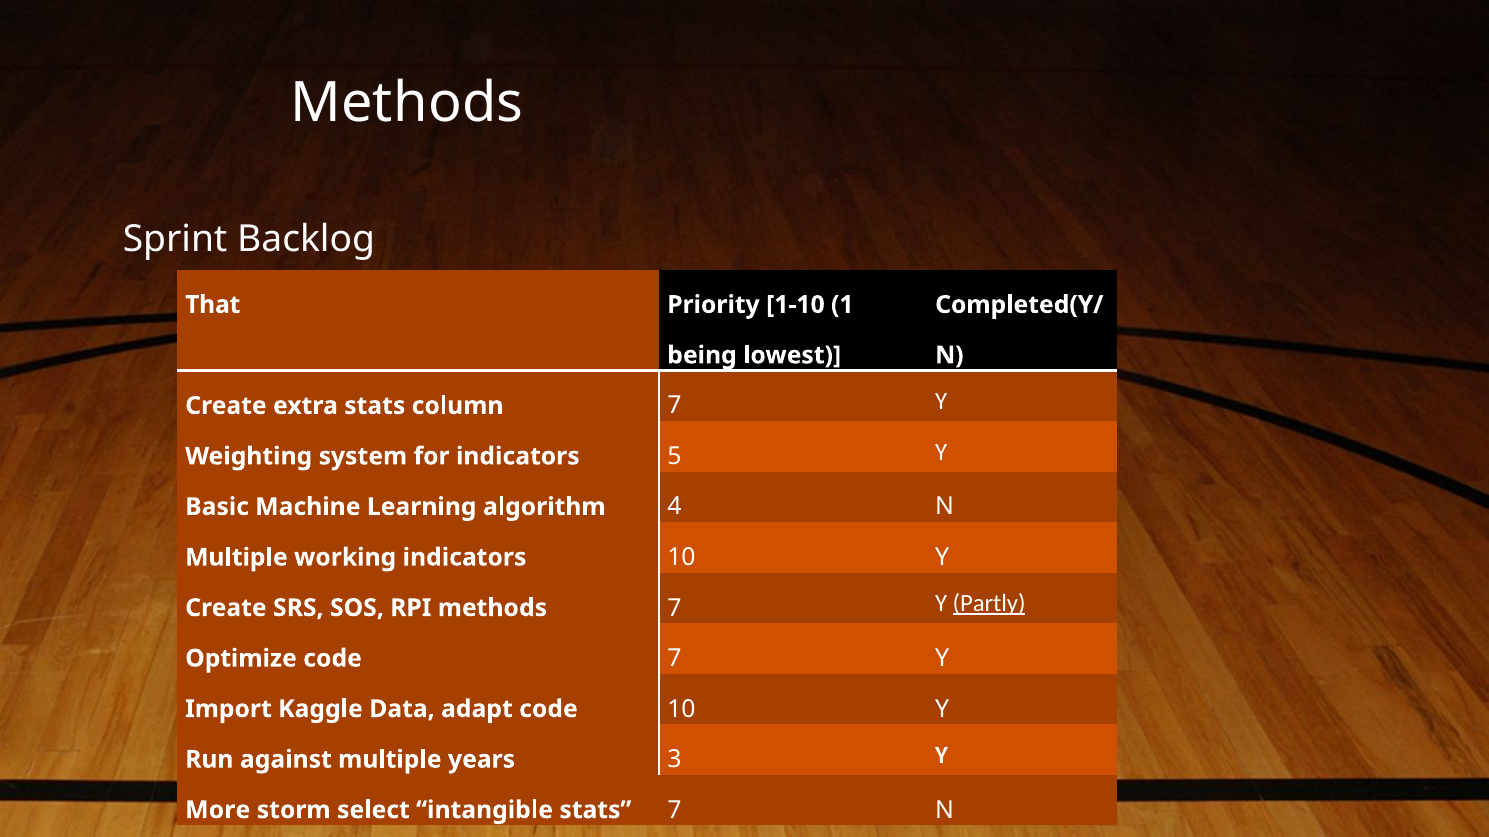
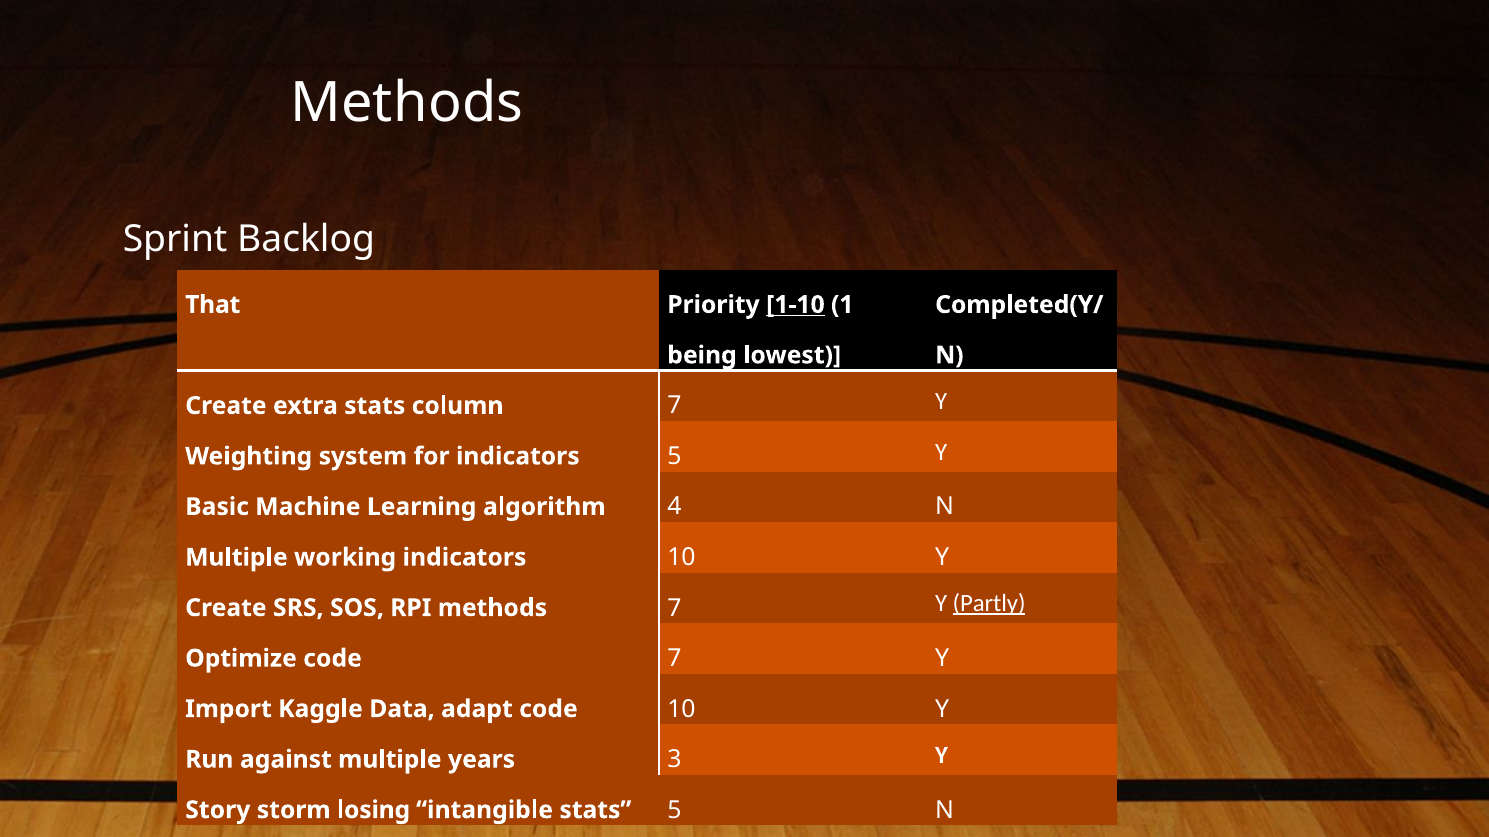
1-10 underline: none -> present
More: More -> Story
select: select -> losing
stats 7: 7 -> 5
